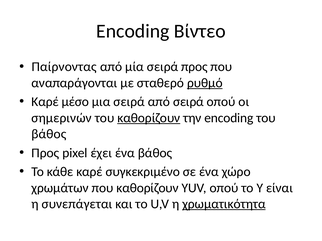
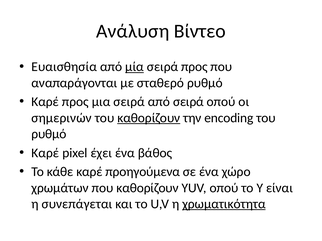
Encoding at (133, 31): Encoding -> Ανάλυση
Παίρνοντας: Παίρνοντας -> Ευαισθησία
μία underline: none -> present
ρυθμό at (205, 83) underline: present -> none
Καρέ μέσο: μέσο -> προς
βάθος at (49, 134): βάθος -> ρυθμό
Προς at (45, 153): Προς -> Καρέ
συγκεκριμένο: συγκεκριμένο -> προηγούμενα
